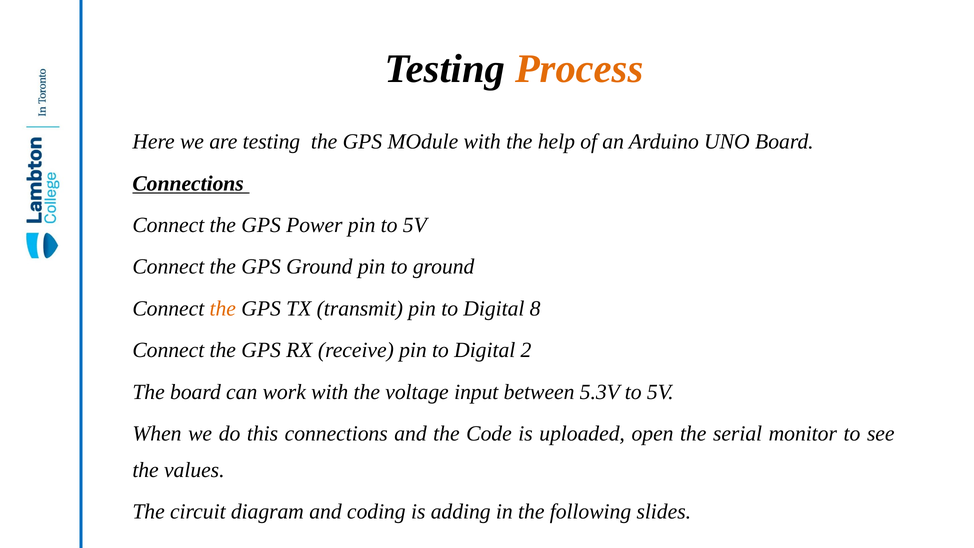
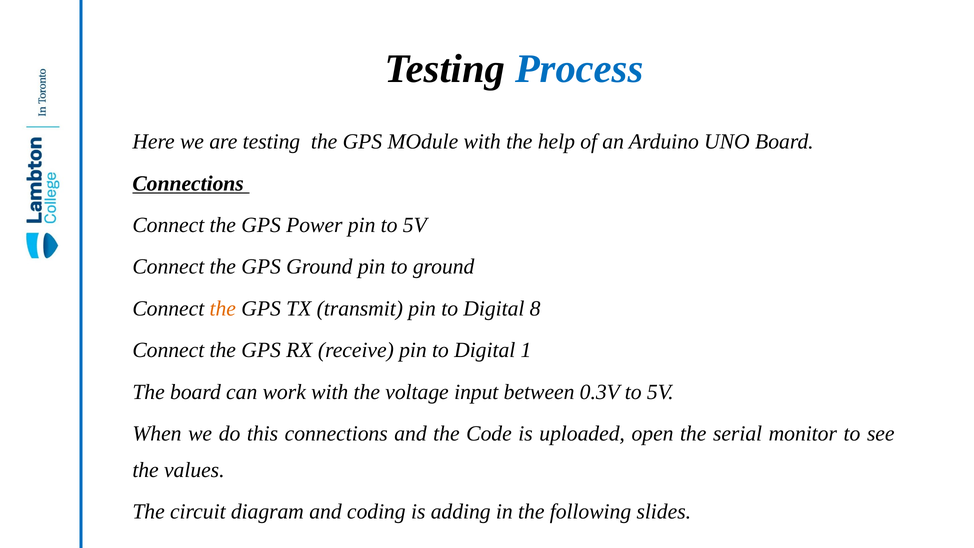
Process colour: orange -> blue
2: 2 -> 1
5.3V: 5.3V -> 0.3V
